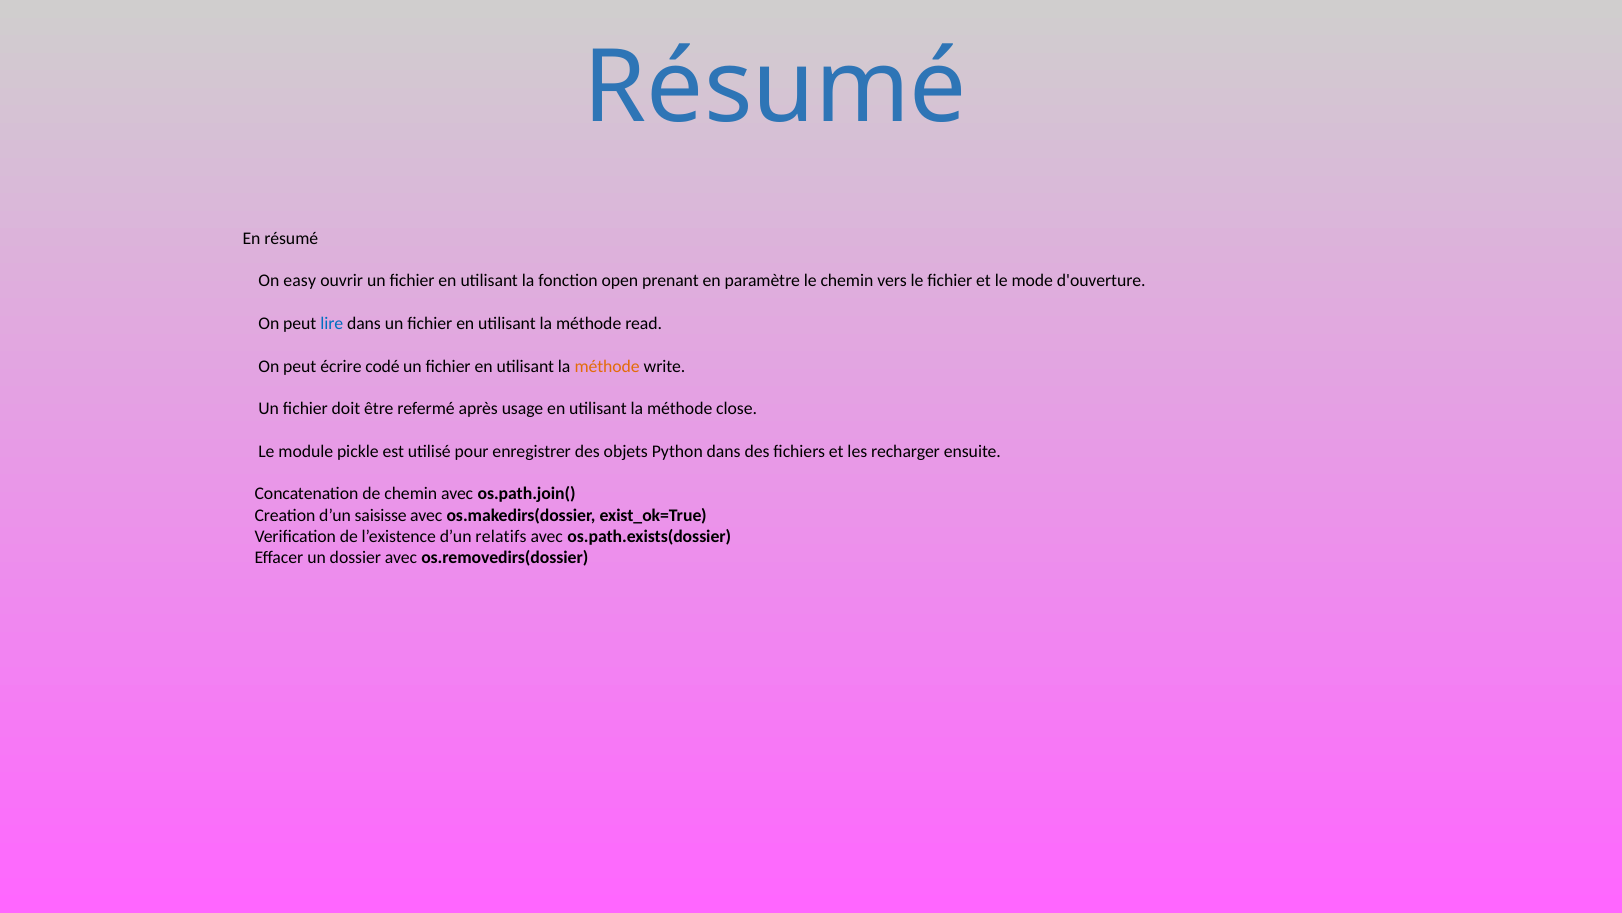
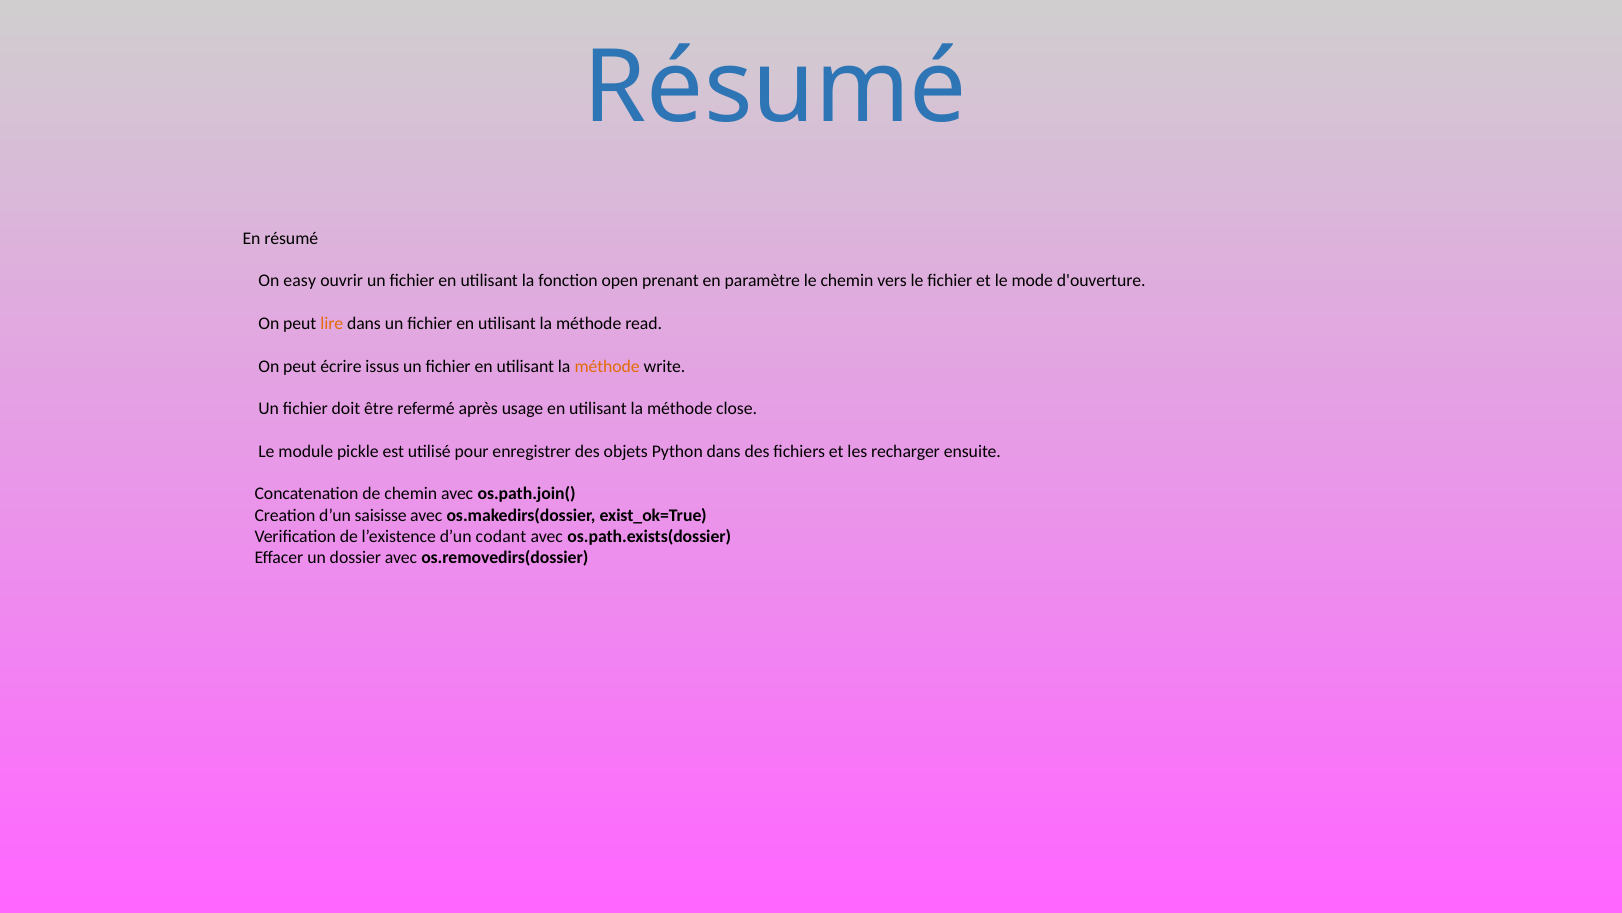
lire colour: blue -> orange
codé: codé -> issus
relatifs: relatifs -> codant
